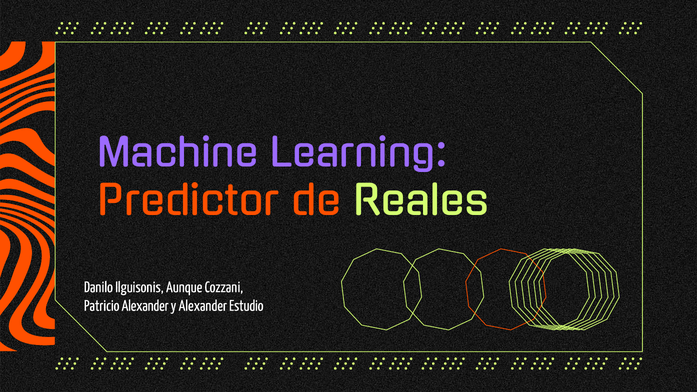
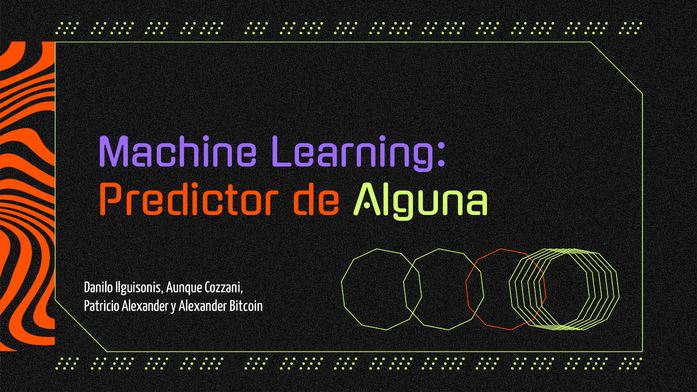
Reales: Reales -> Alguna
Estudio: Estudio -> Bitcoin
